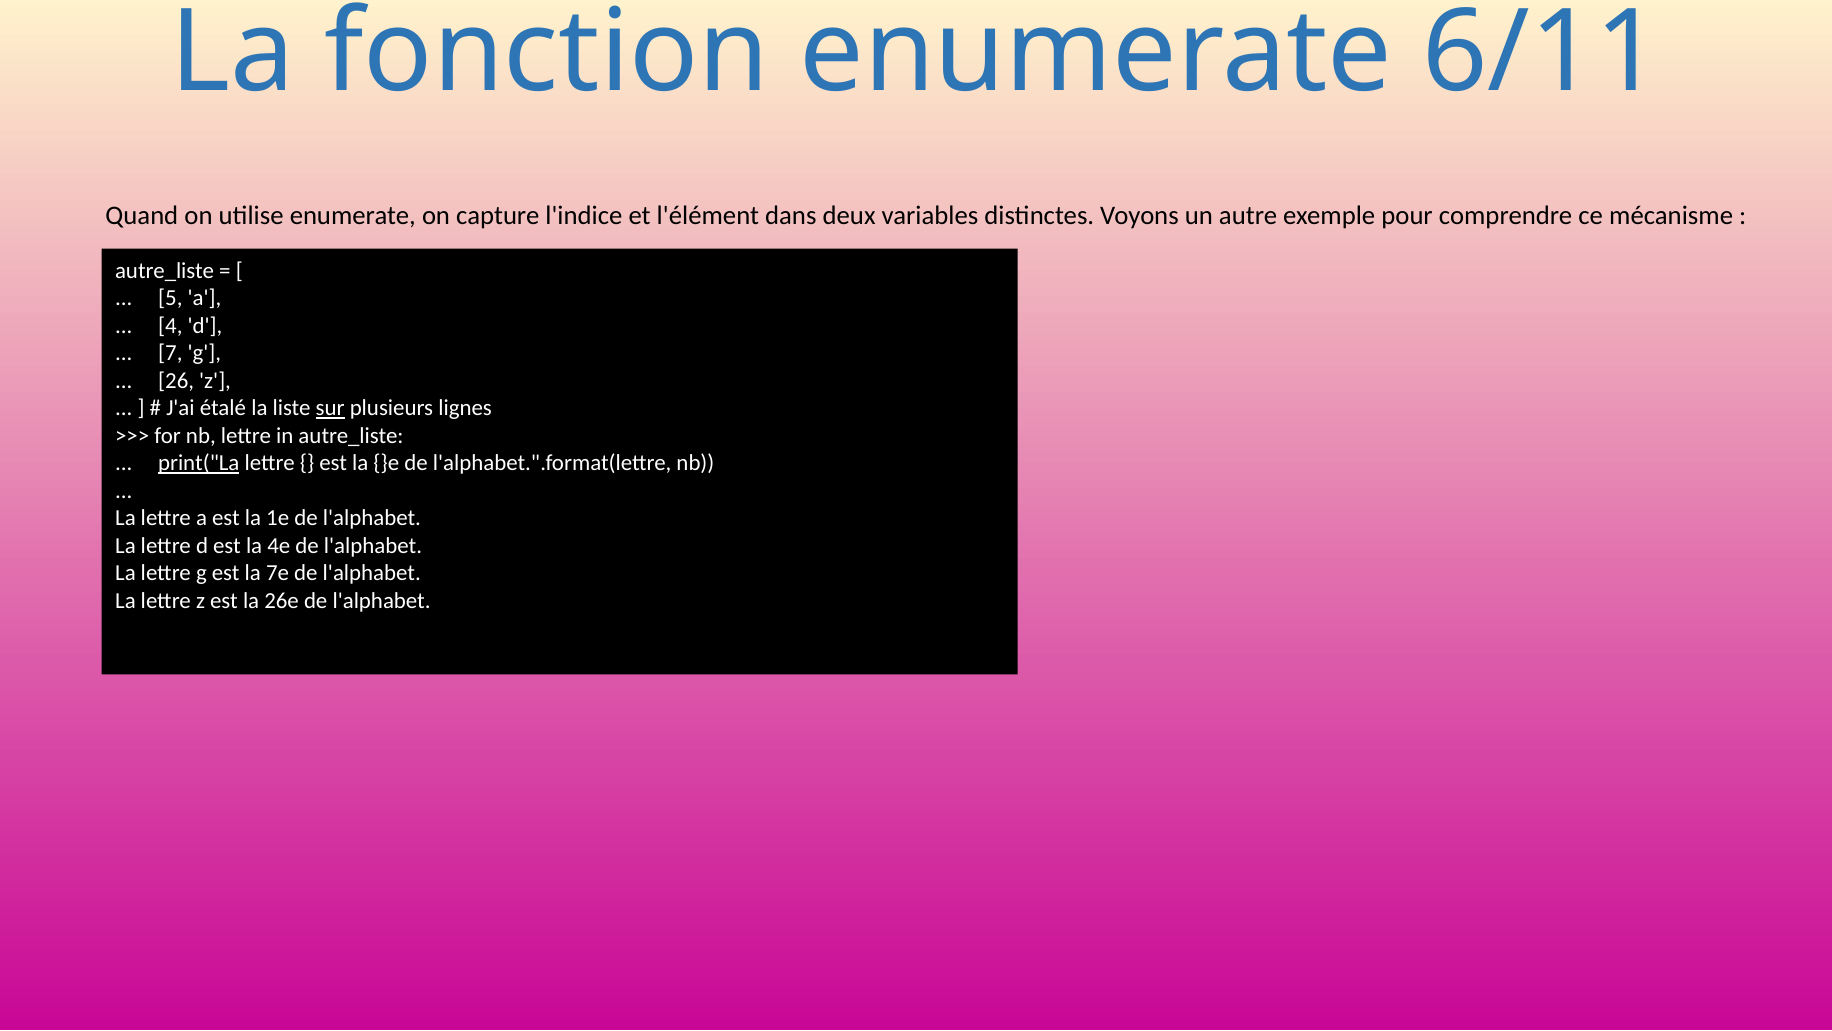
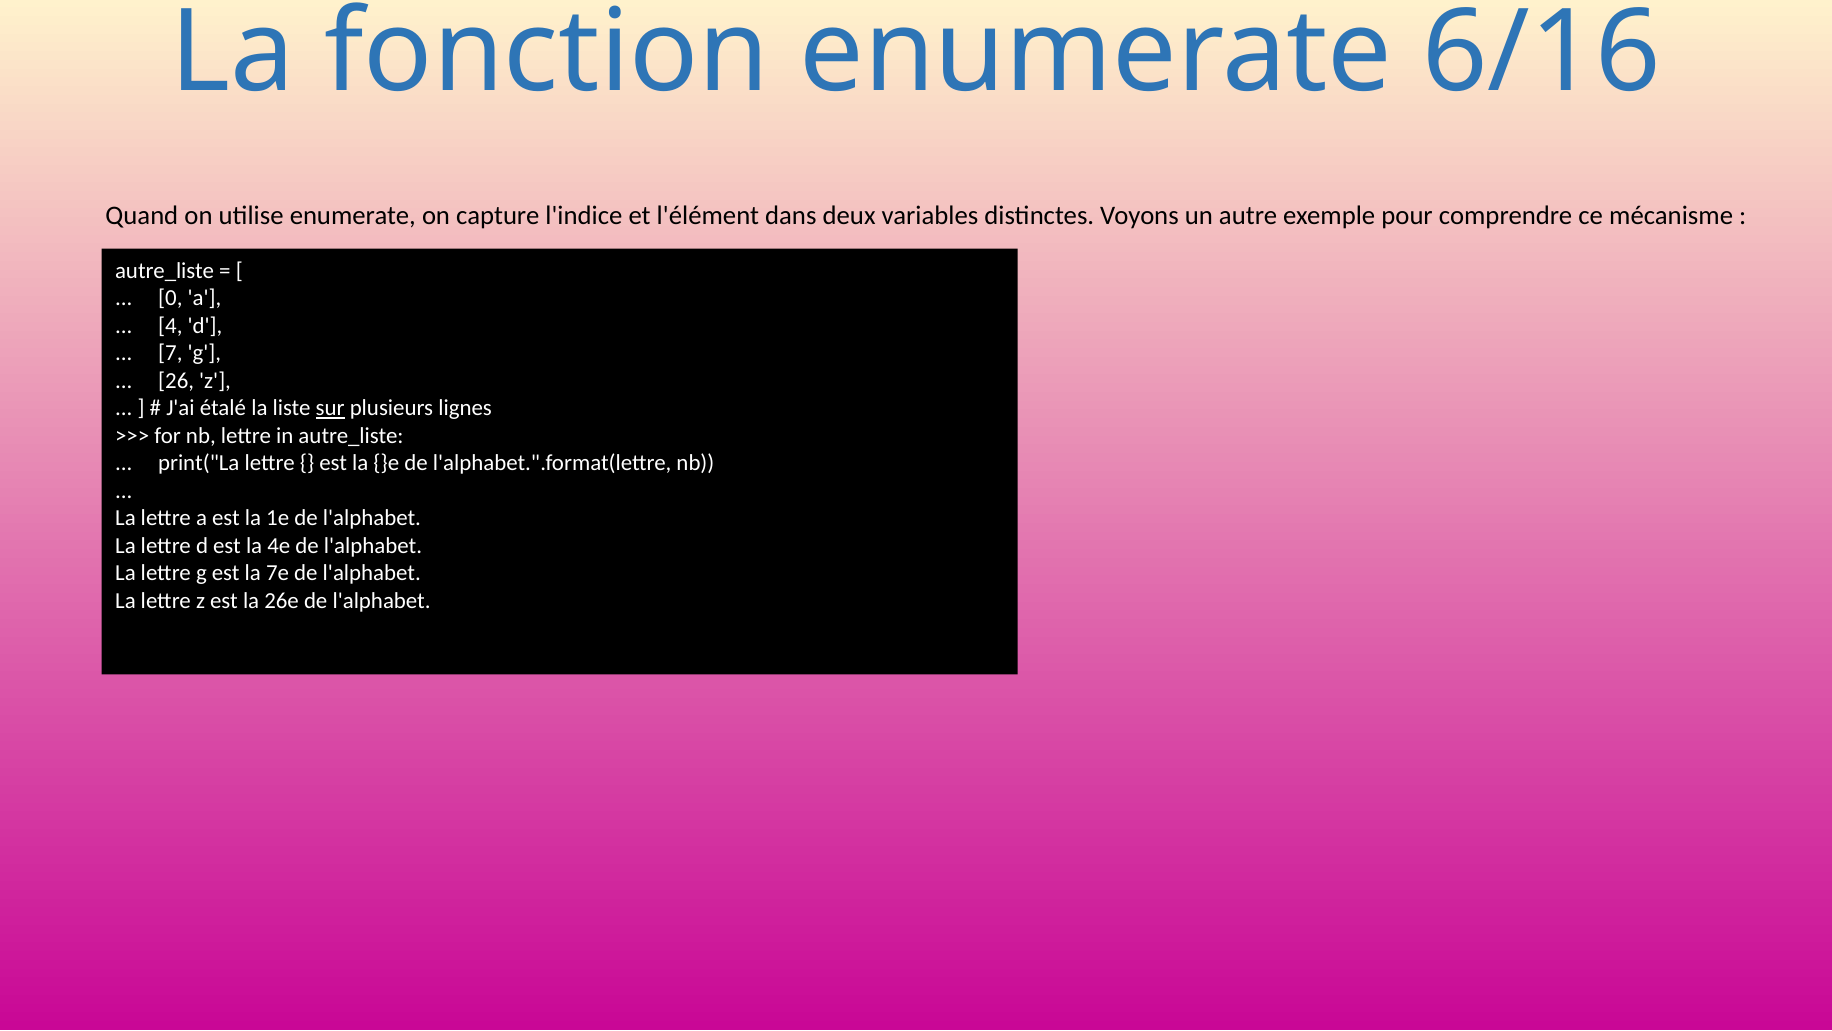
6/11: 6/11 -> 6/16
5: 5 -> 0
print("La underline: present -> none
